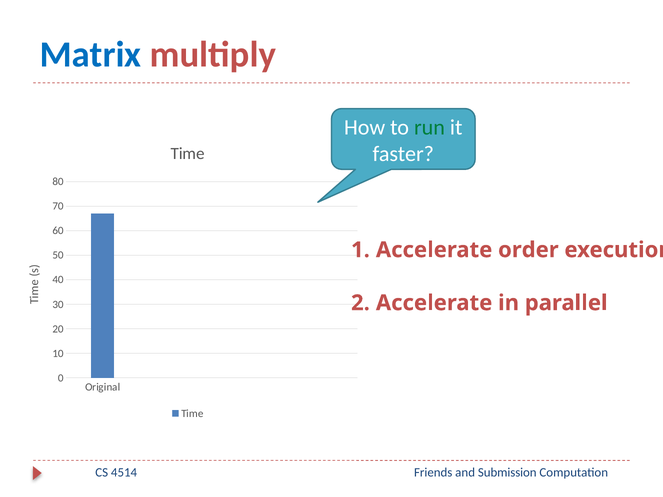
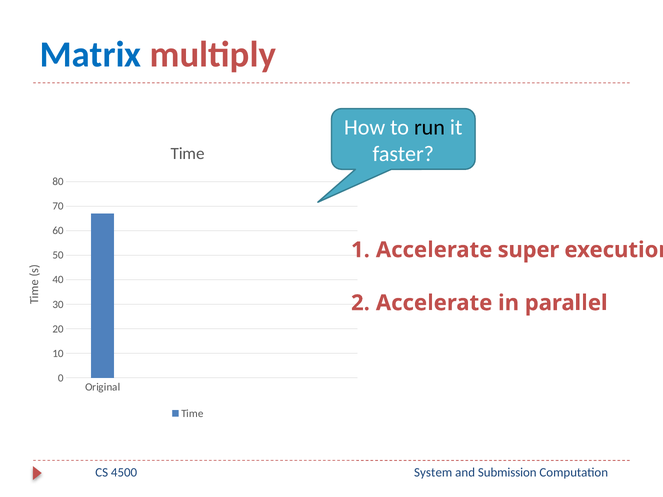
run colour: green -> black
order: order -> super
4514: 4514 -> 4500
Friends: Friends -> System
